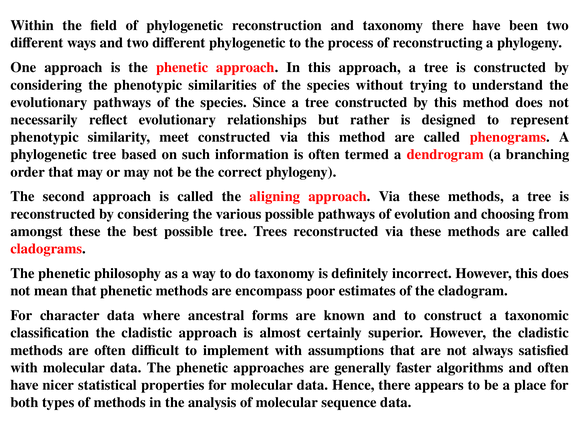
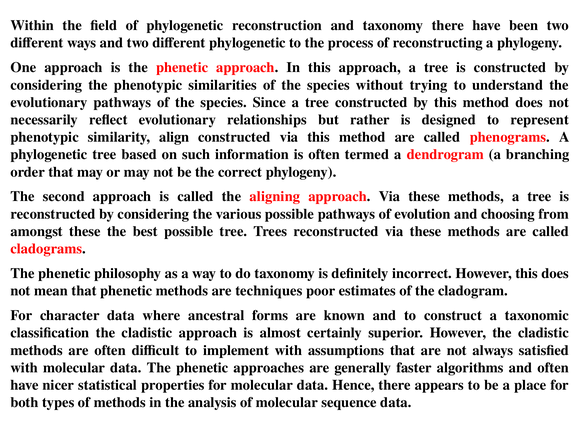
meet: meet -> align
encompass: encompass -> techniques
